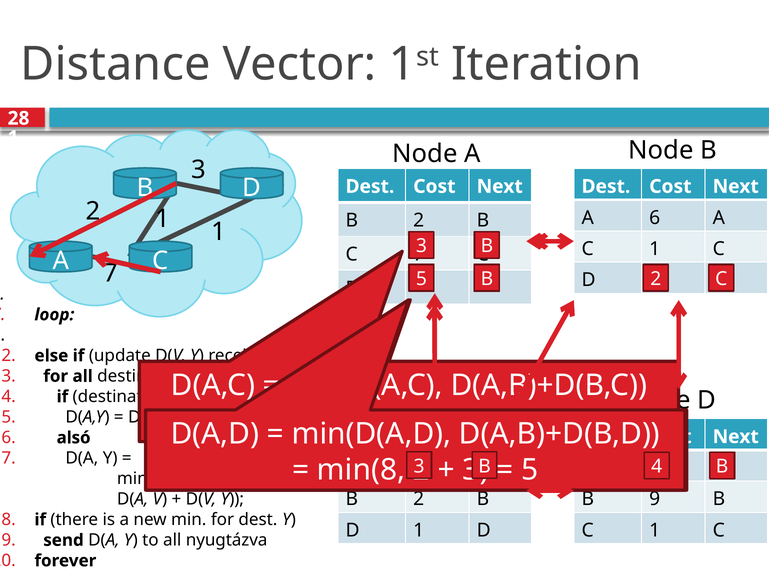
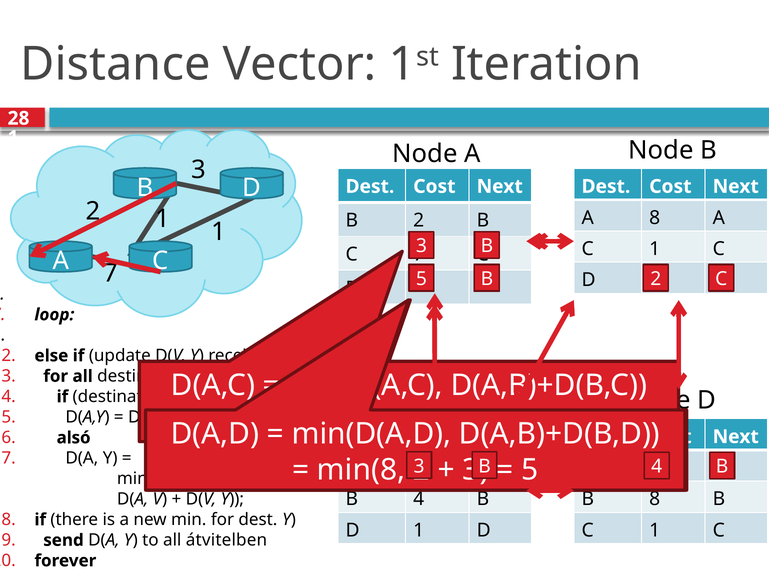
A 6: 6 -> 8
2 at (419, 499): 2 -> 4
B 9: 9 -> 8
nyugtázva: nyugtázva -> átvitelben
